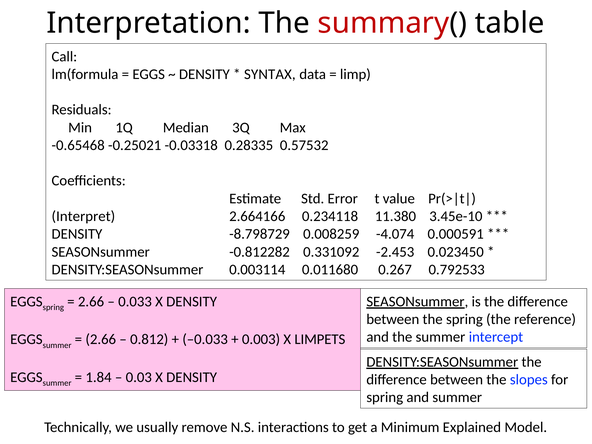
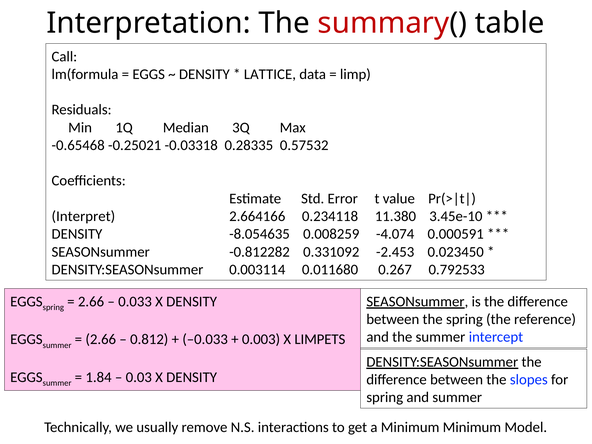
SYNTAX: SYNTAX -> LATTICE
-8.798729: -8.798729 -> -8.054635
Minimum Explained: Explained -> Minimum
